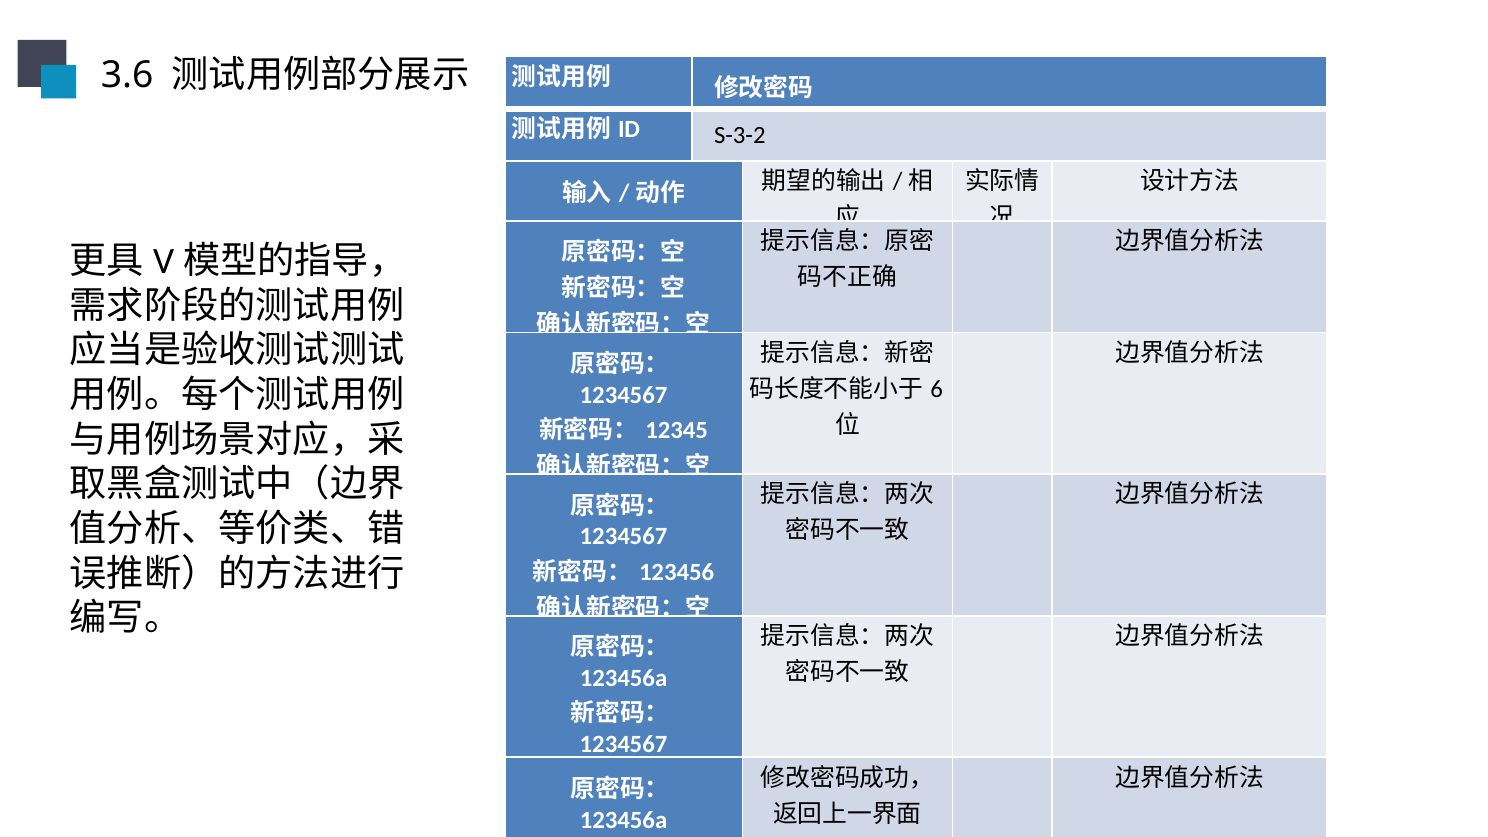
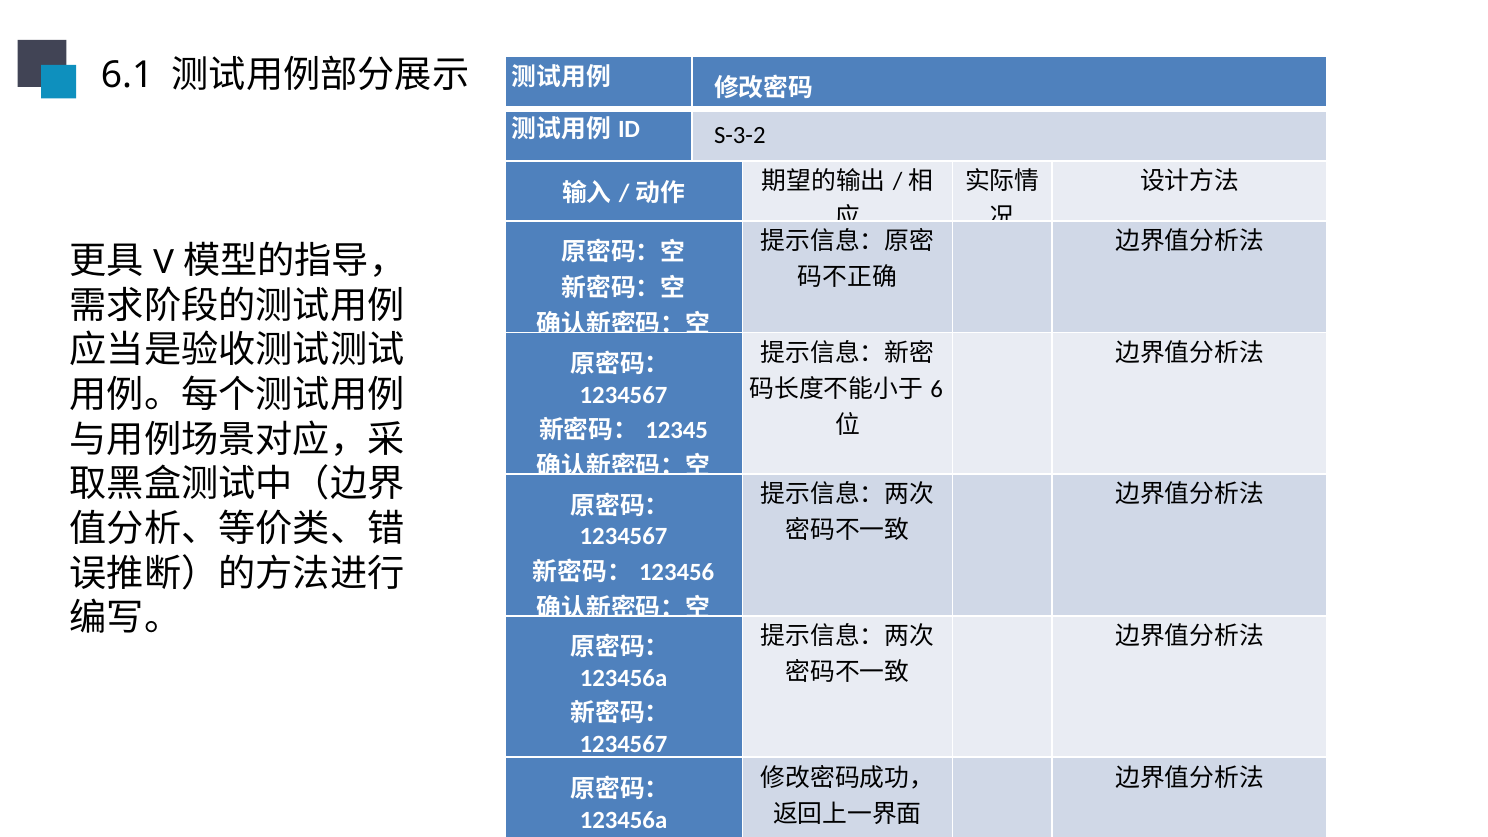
3.6: 3.6 -> 6.1
